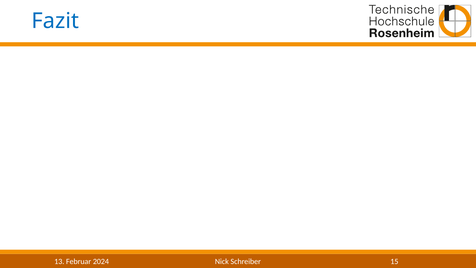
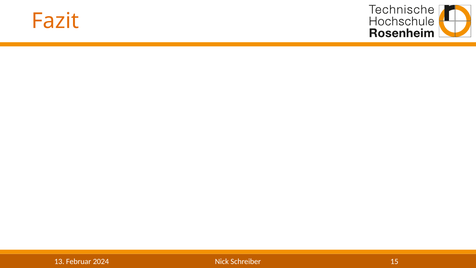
Fazit colour: blue -> orange
